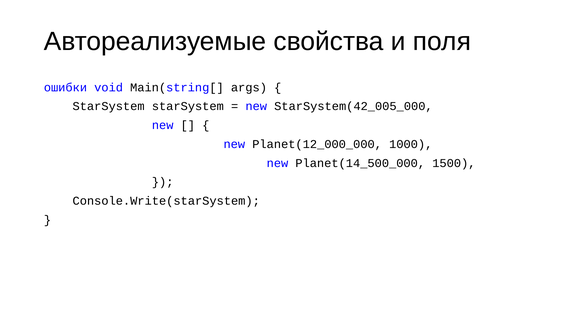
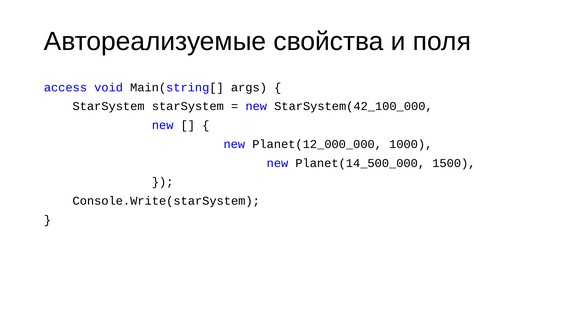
ошибки: ошибки -> access
StarSystem(42_005_000: StarSystem(42_005_000 -> StarSystem(42_100_000
